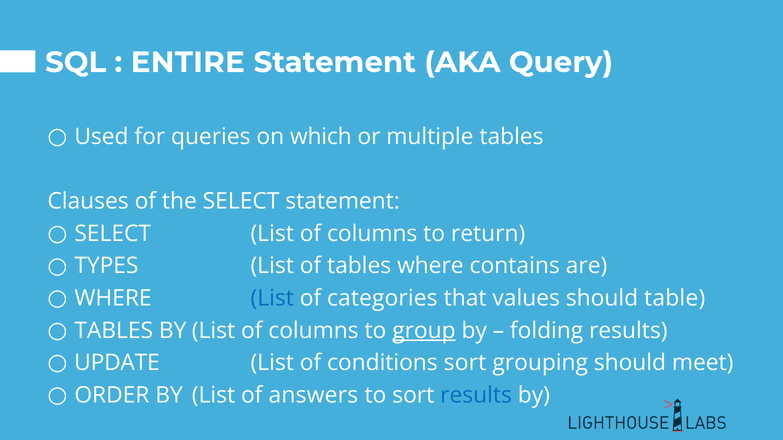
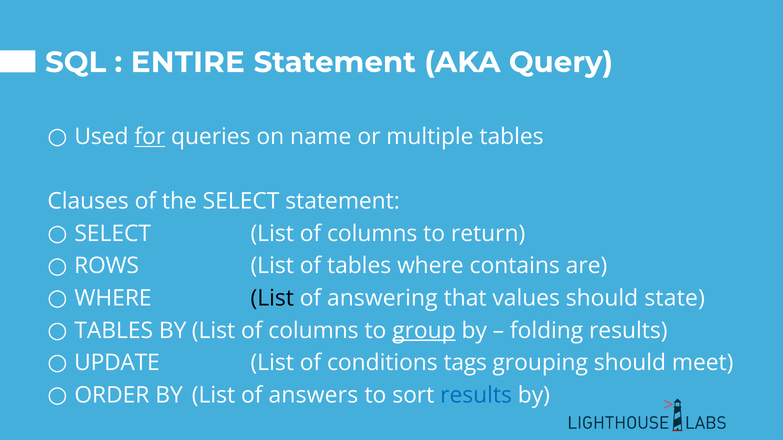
for underline: none -> present
which: which -> name
TYPES: TYPES -> ROWS
List at (272, 298) colour: blue -> black
categories: categories -> answering
table: table -> state
conditions sort: sort -> tags
